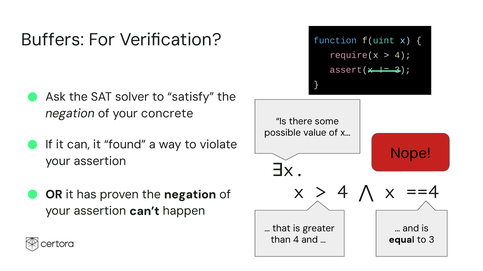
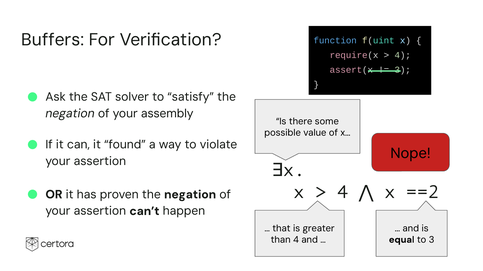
concrete: concrete -> assembly
==4: ==4 -> ==2
